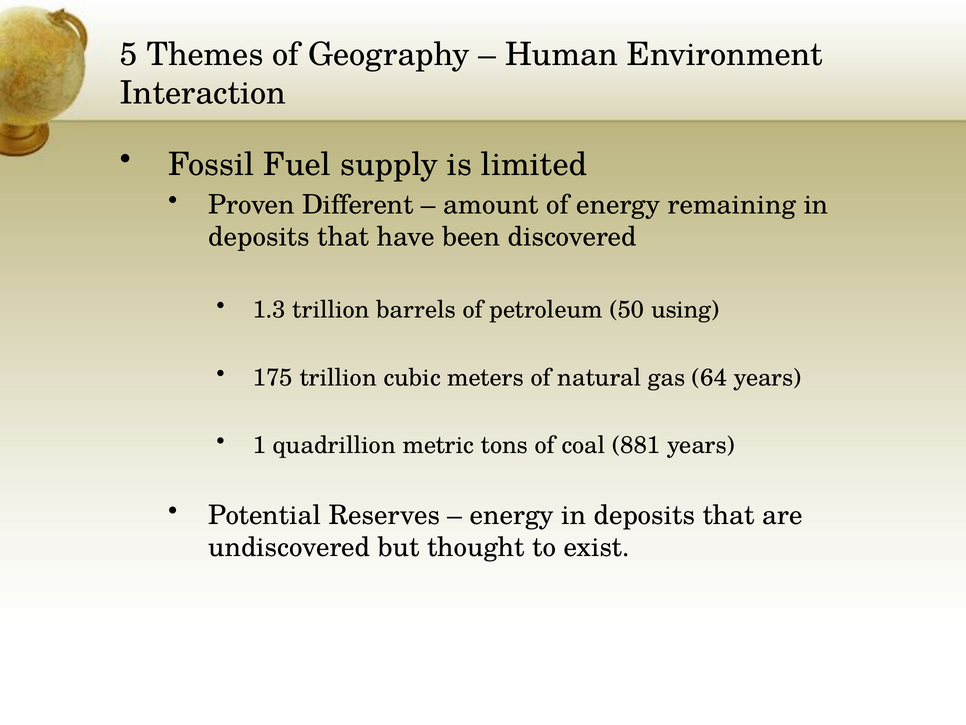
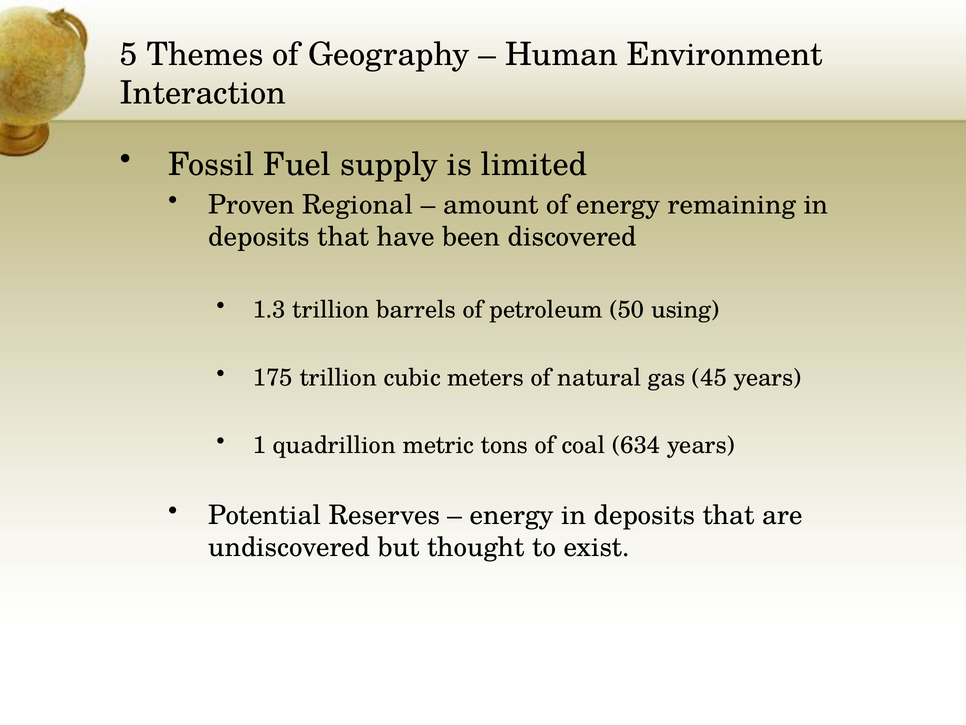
Different: Different -> Regional
64: 64 -> 45
881: 881 -> 634
